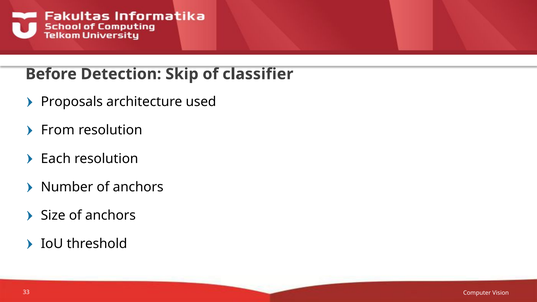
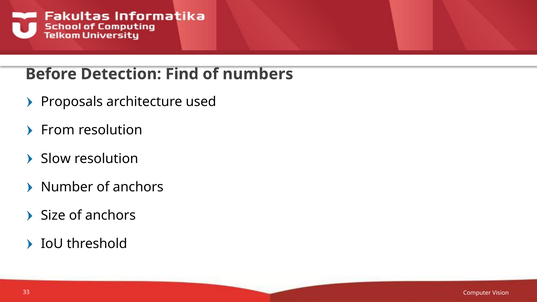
Skip: Skip -> Find
classifier: classifier -> numbers
Each: Each -> Slow
